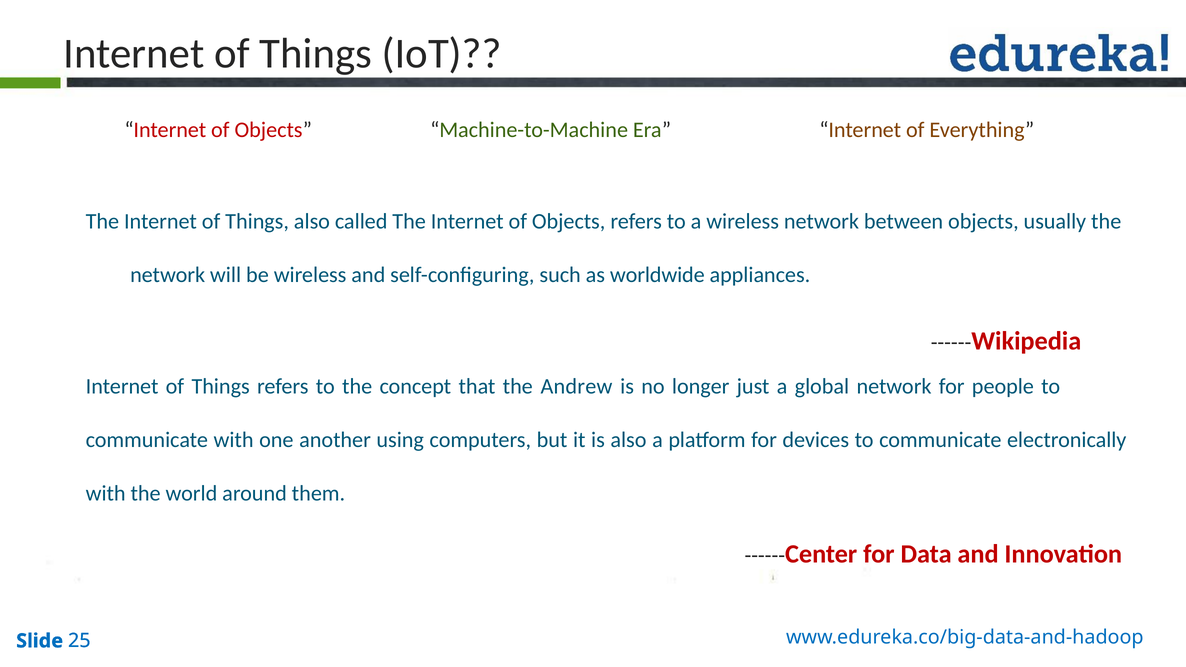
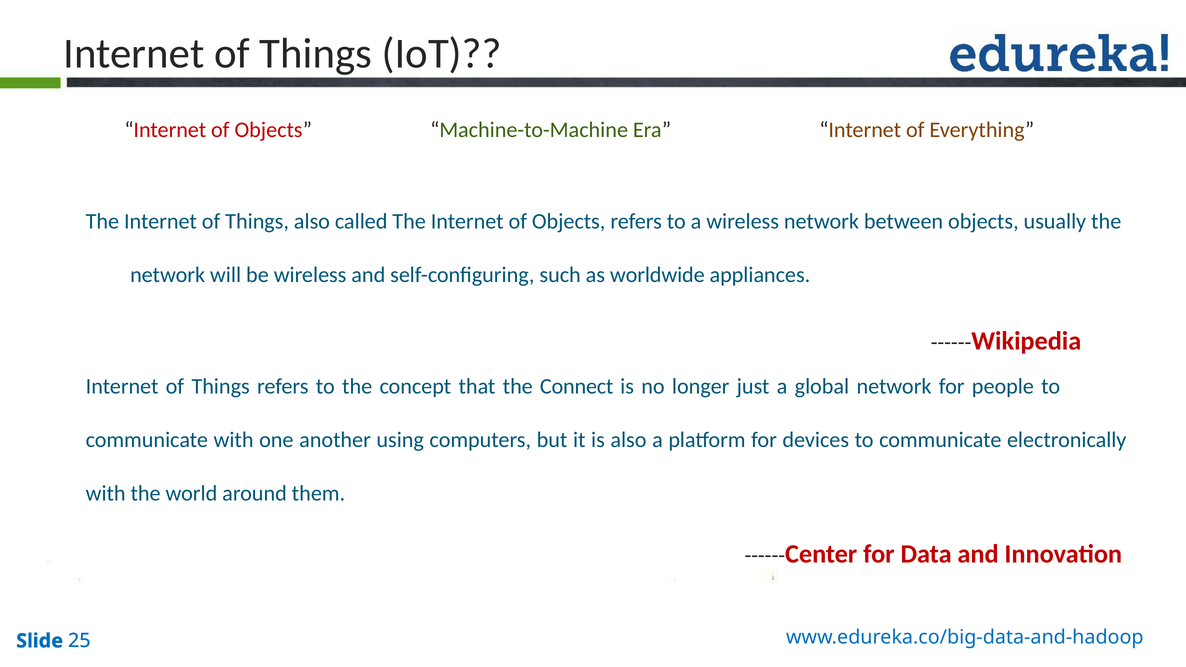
Andrew: Andrew -> Connect
